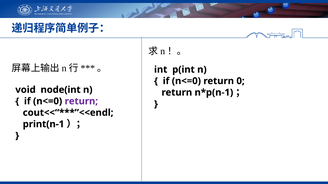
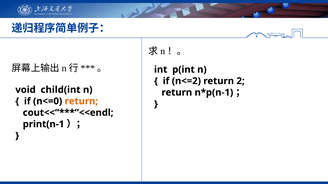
n<=0 at (186, 81): n<=0 -> n<=2
0: 0 -> 2
node(int: node(int -> child(int
return at (81, 101) colour: purple -> orange
